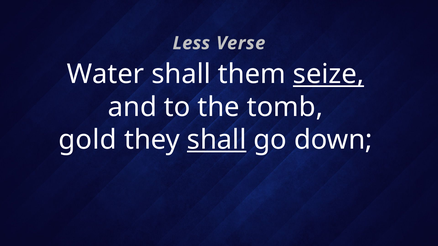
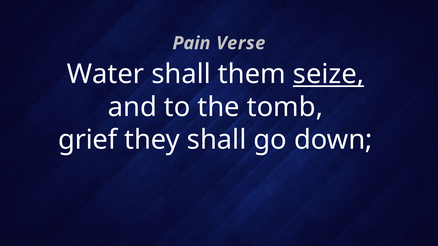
Less: Less -> Pain
gold: gold -> grief
shall at (217, 140) underline: present -> none
